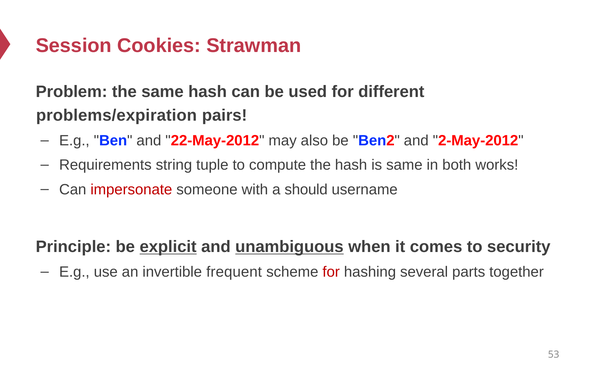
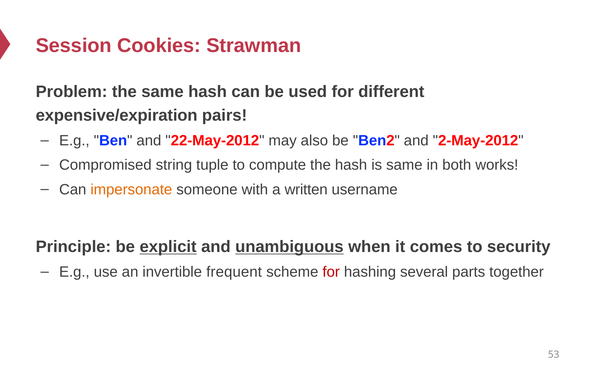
problems/expiration: problems/expiration -> expensive/expiration
Requirements: Requirements -> Compromised
impersonate colour: red -> orange
should: should -> written
